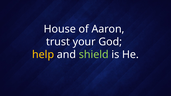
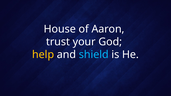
shield colour: light green -> light blue
